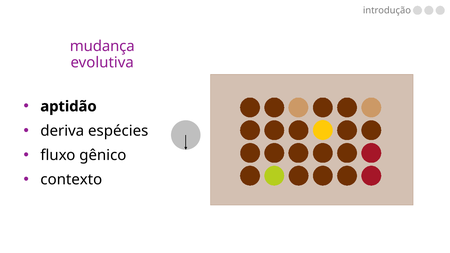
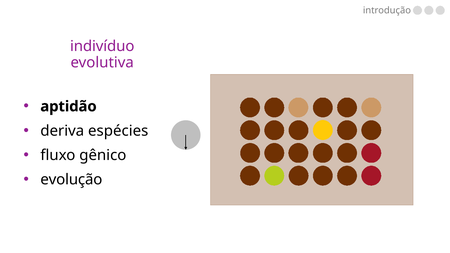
mudança: mudança -> indivíduo
contexto: contexto -> evolução
